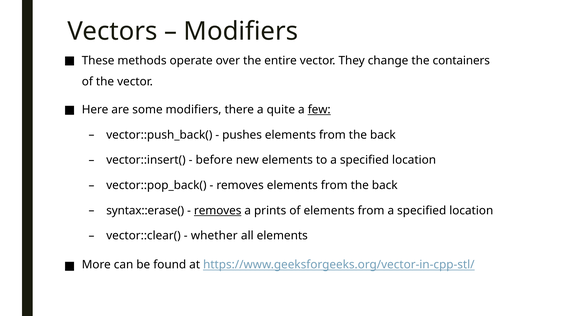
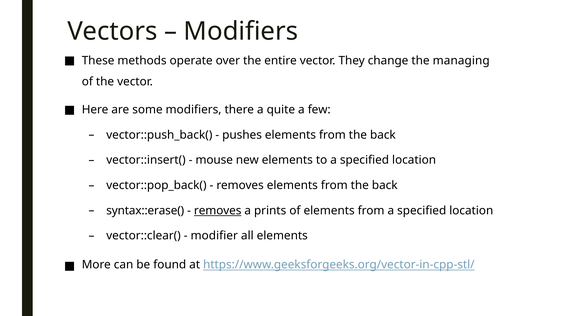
containers: containers -> managing
few underline: present -> none
before: before -> mouse
whether: whether -> modifier
